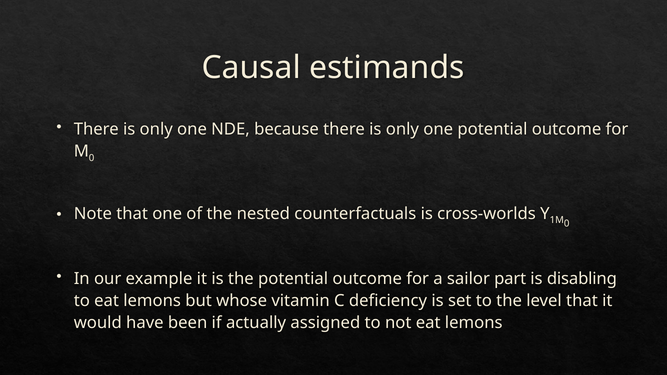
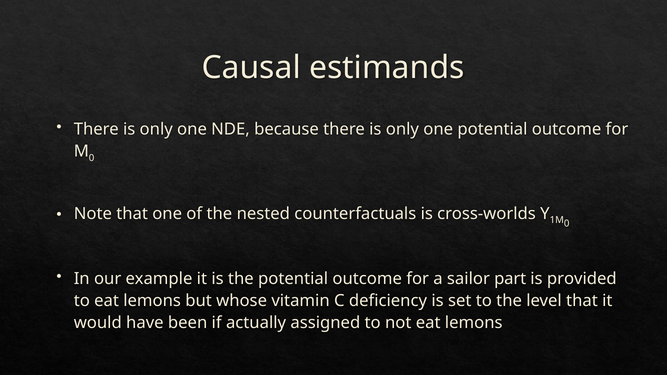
disabling: disabling -> provided
